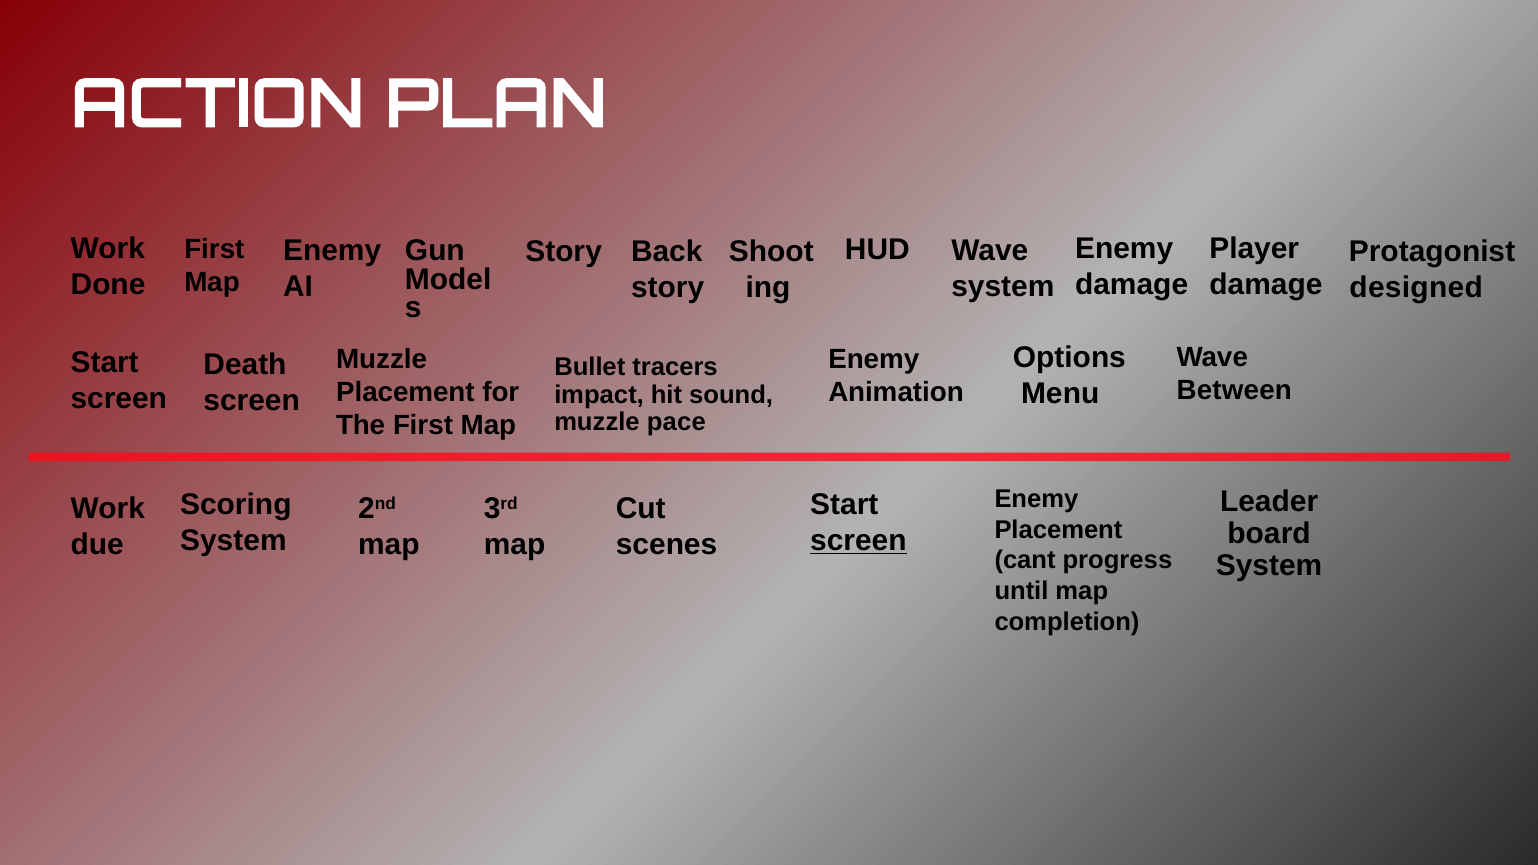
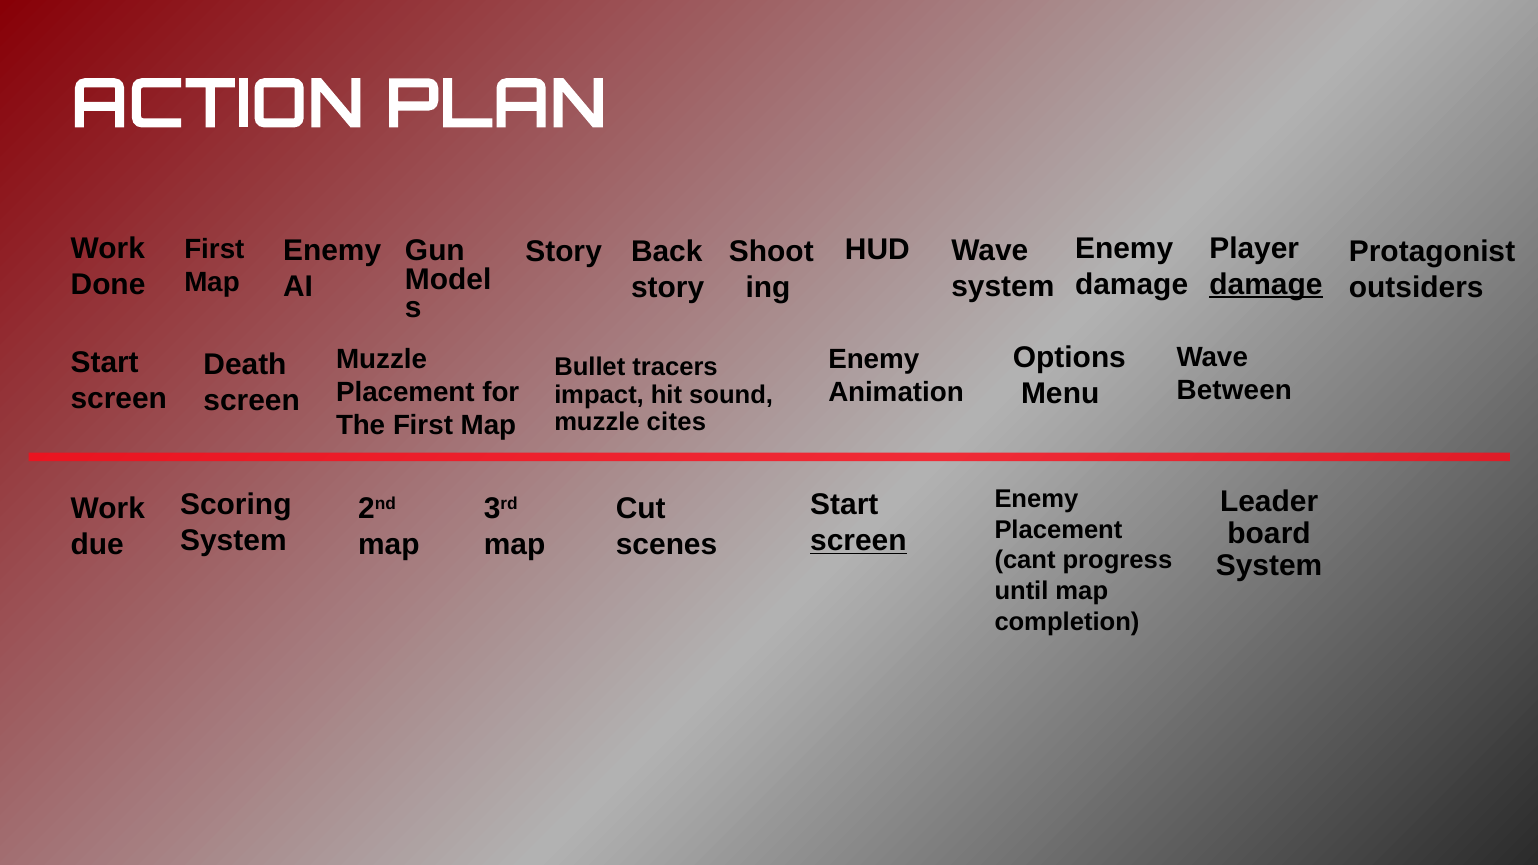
damage at (1266, 284) underline: none -> present
designed: designed -> outsiders
pace: pace -> cites
